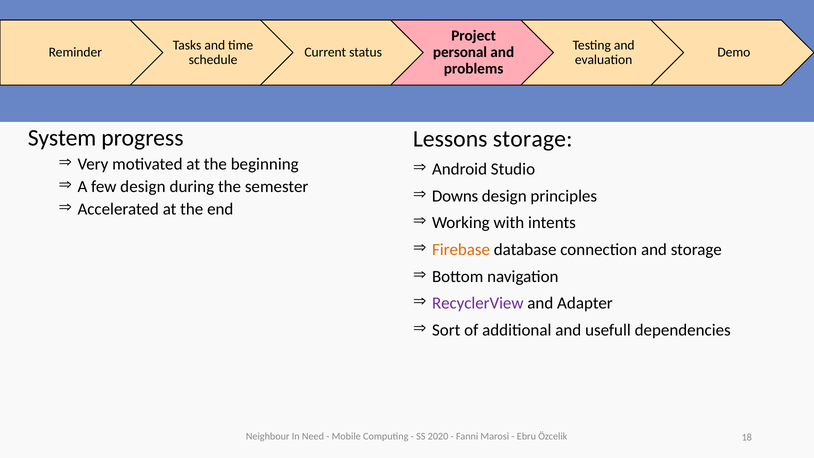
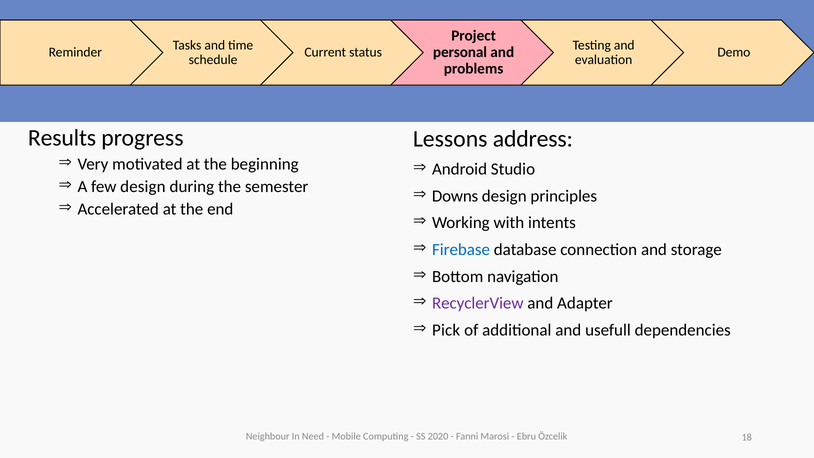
System: System -> Results
Lessons storage: storage -> address
Firebase colour: orange -> blue
Sort: Sort -> Pick
